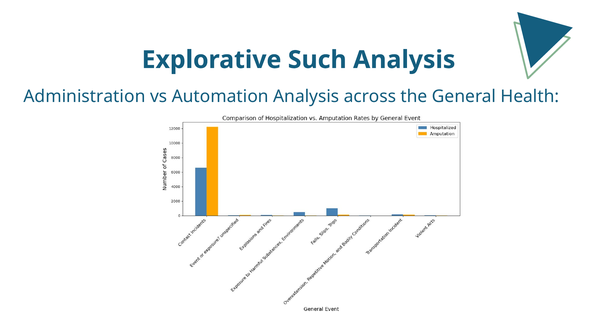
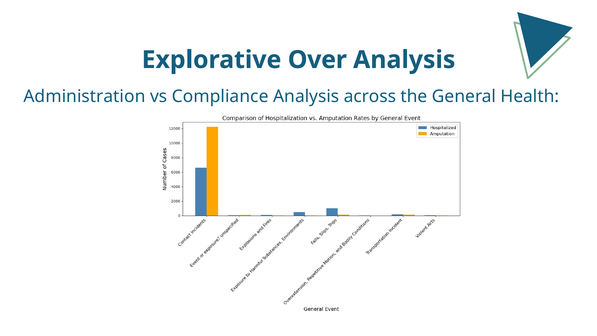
Such: Such -> Over
Automation: Automation -> Compliance
